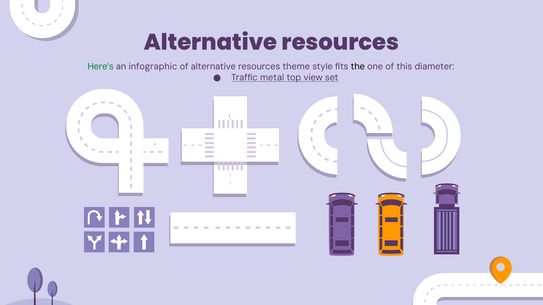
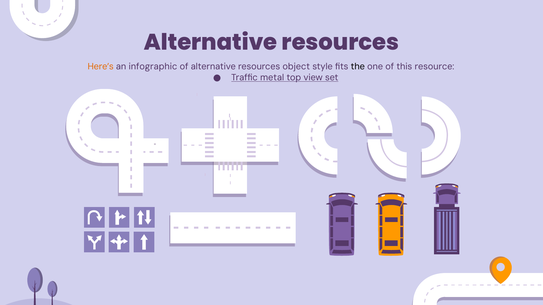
Here’s colour: green -> orange
theme: theme -> object
diameter: diameter -> resource
